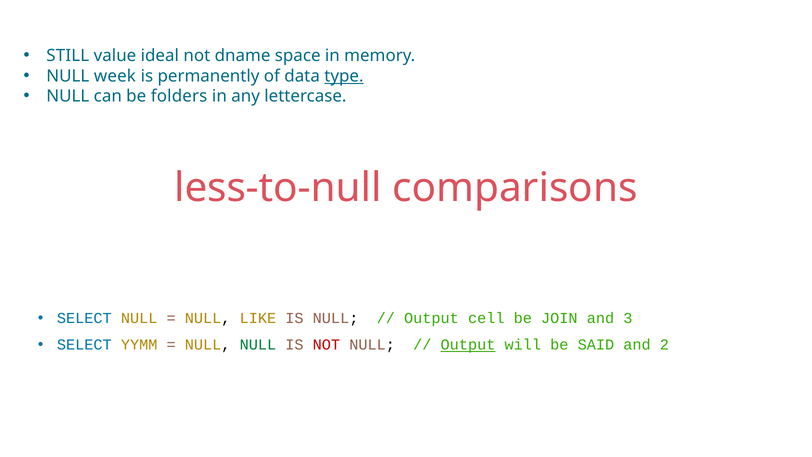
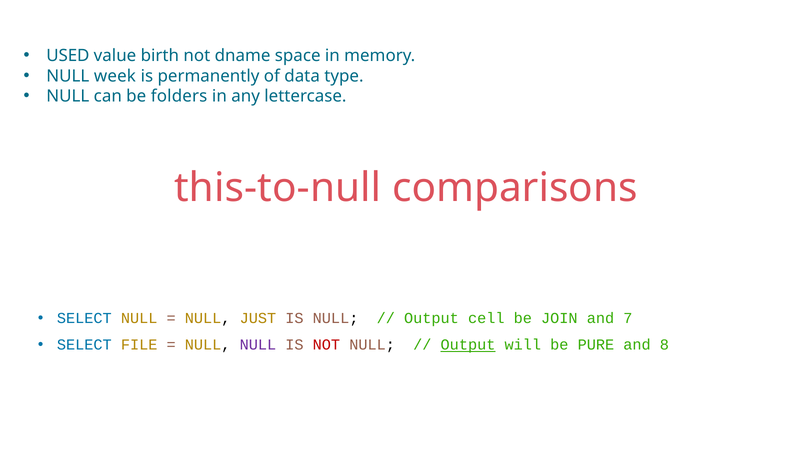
STILL: STILL -> USED
ideal: ideal -> birth
type underline: present -> none
less-to-null: less-to-null -> this-to-null
LIKE: LIKE -> JUST
3: 3 -> 7
YYMM: YYMM -> FILE
NULL at (258, 345) colour: green -> purple
SAID: SAID -> PURE
2: 2 -> 8
